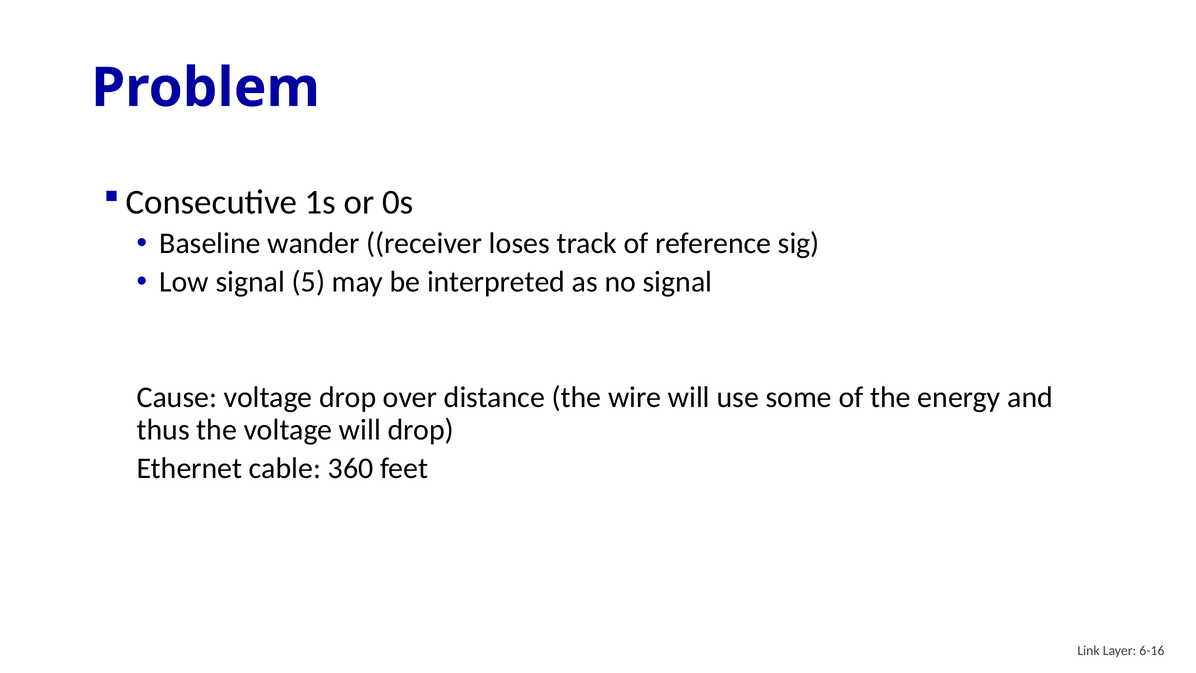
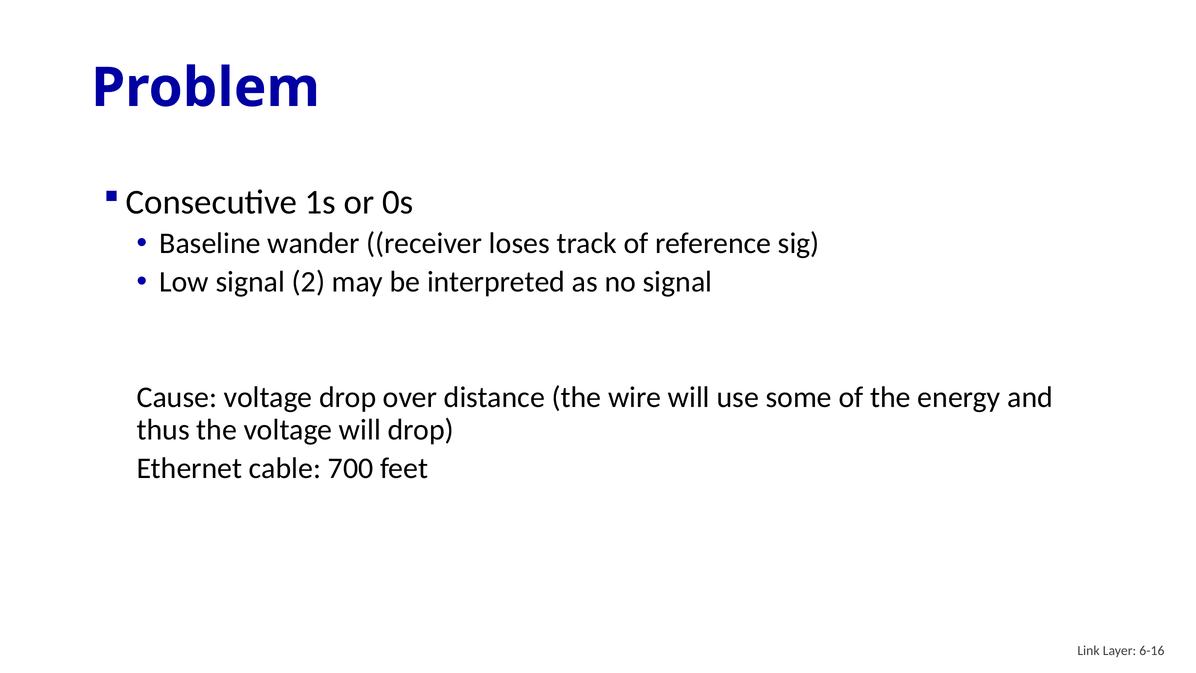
5: 5 -> 2
360: 360 -> 700
